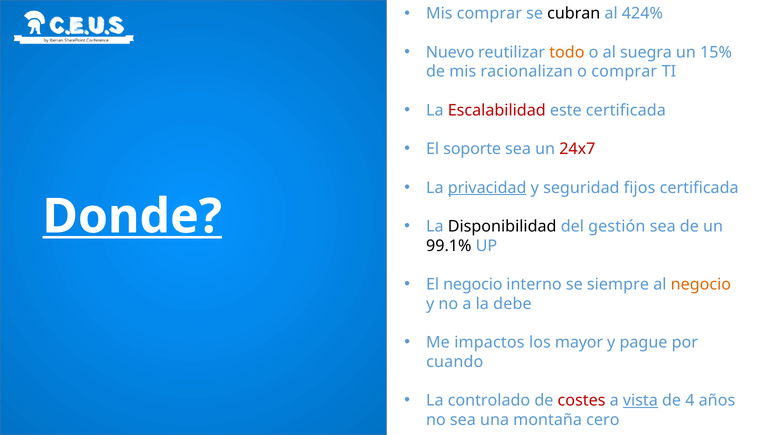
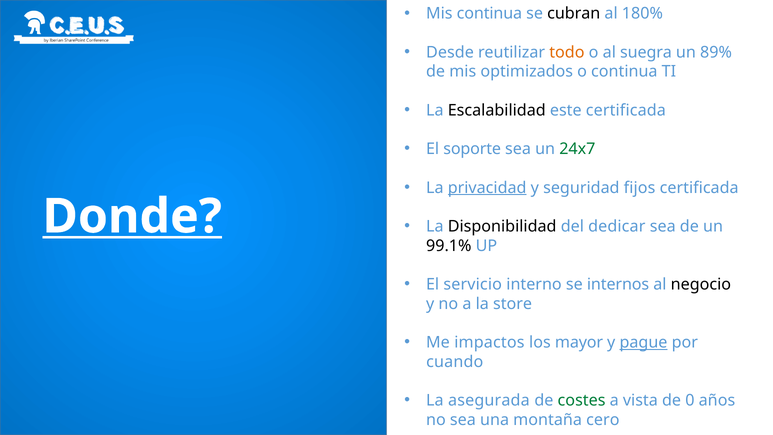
Mis comprar: comprar -> continua
424%: 424% -> 180%
Nuevo: Nuevo -> Desde
15%: 15% -> 89%
racionalizan: racionalizan -> optimizados
o comprar: comprar -> continua
Escalabilidad colour: red -> black
24x7 colour: red -> green
gestión: gestión -> dedicar
El negocio: negocio -> servicio
siempre: siempre -> internos
negocio at (701, 284) colour: orange -> black
debe: debe -> store
pague underline: none -> present
controlado: controlado -> asegurada
costes colour: red -> green
vista underline: present -> none
4: 4 -> 0
